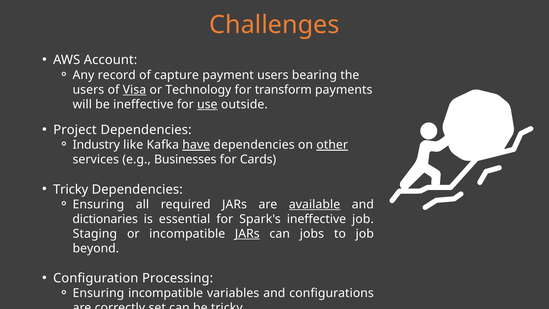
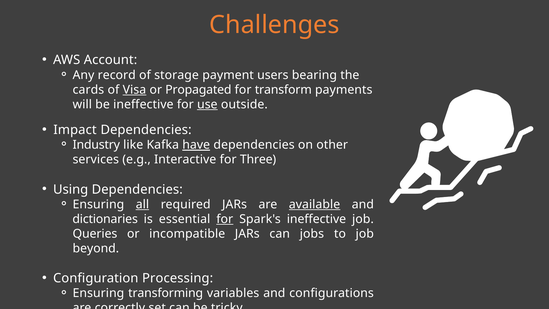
capture: capture -> storage
users at (88, 90): users -> cards
Technology: Technology -> Propagated
Project: Project -> Impact
other underline: present -> none
Businesses: Businesses -> Interactive
Cards: Cards -> Three
Tricky at (71, 189): Tricky -> Using
all underline: none -> present
for at (225, 219) underline: none -> present
Staging: Staging -> Queries
JARs at (247, 234) underline: present -> none
Ensuring incompatible: incompatible -> transforming
